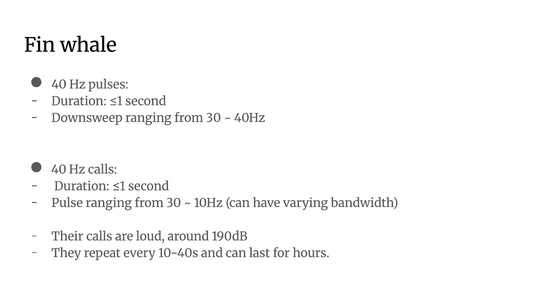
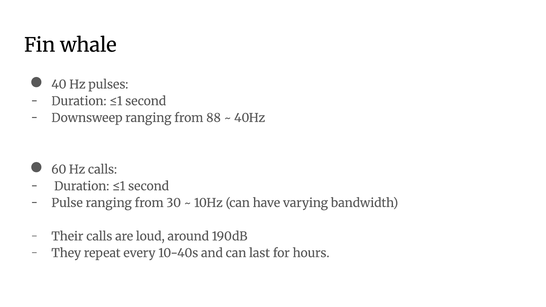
Downsweep ranging from 30: 30 -> 88
40 at (59, 170): 40 -> 60
